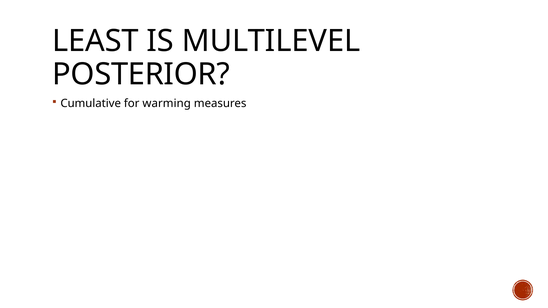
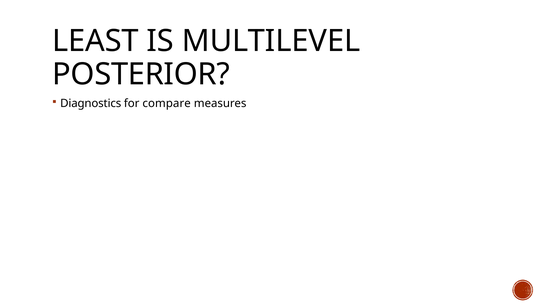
Cumulative: Cumulative -> Diagnostics
warming: warming -> compare
